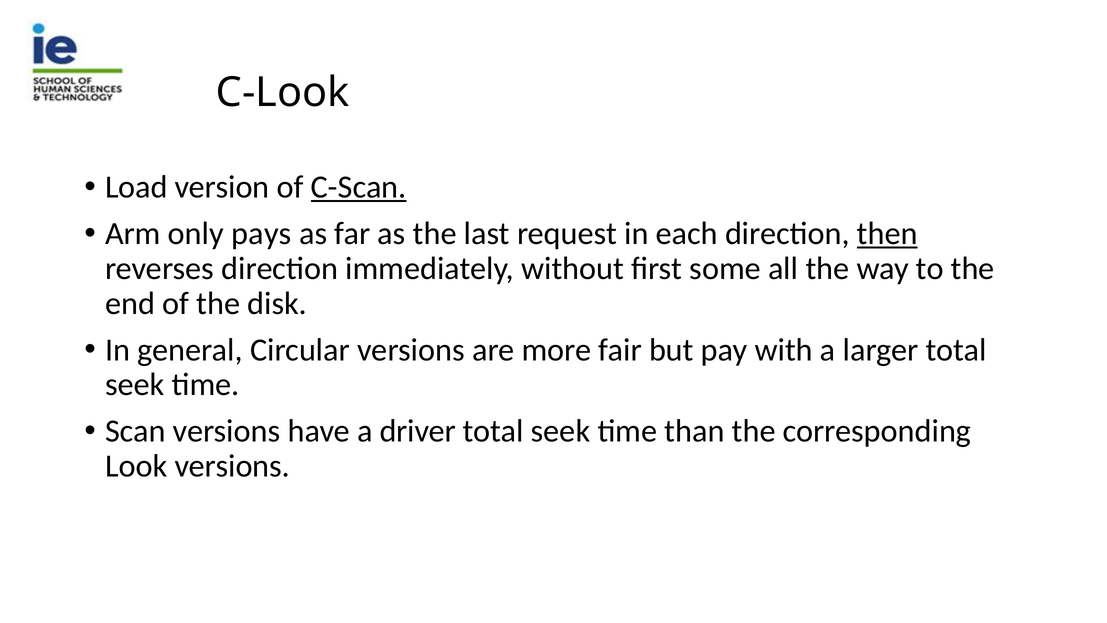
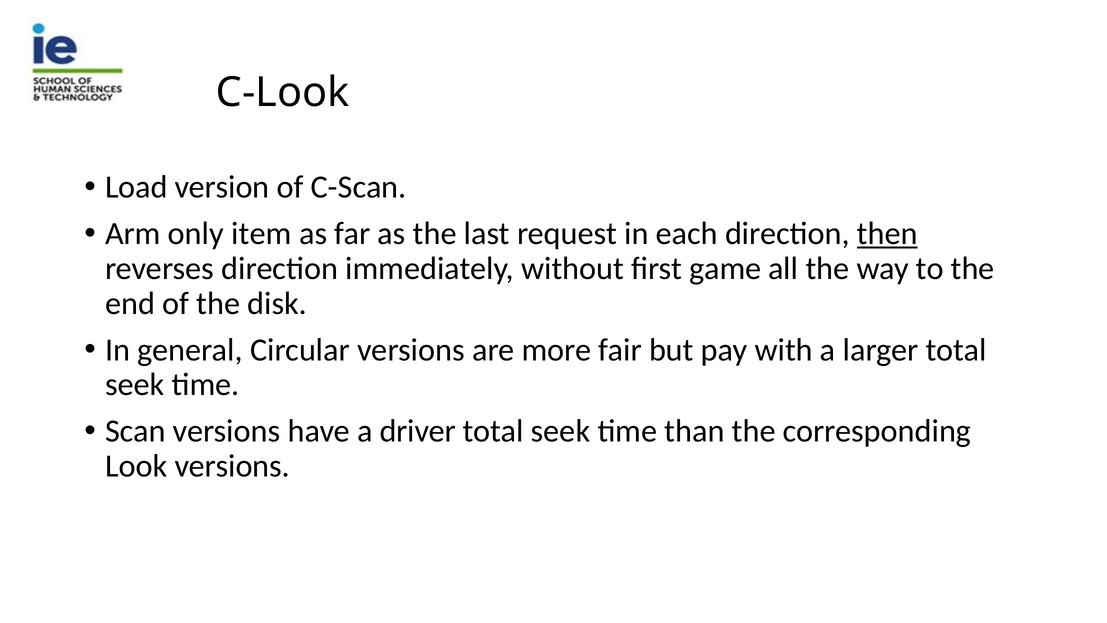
C-Scan underline: present -> none
pays: pays -> item
some: some -> game
